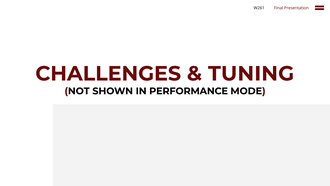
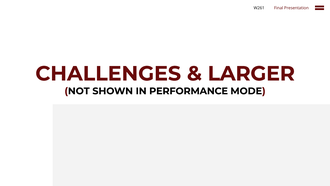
TUNING: TUNING -> LARGER
